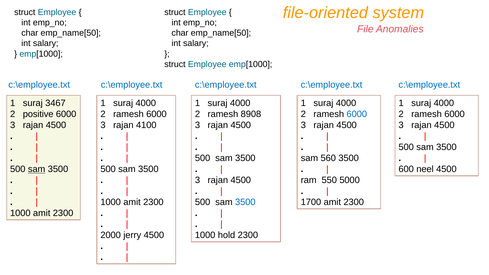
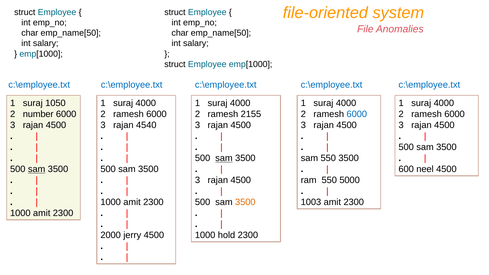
3467: 3467 -> 1050
positive: positive -> number
8908: 8908 -> 2155
4100: 4100 -> 4540
sam at (224, 158) underline: none -> present
sam 560: 560 -> 550
3500 at (245, 202) colour: blue -> orange
1700: 1700 -> 1003
